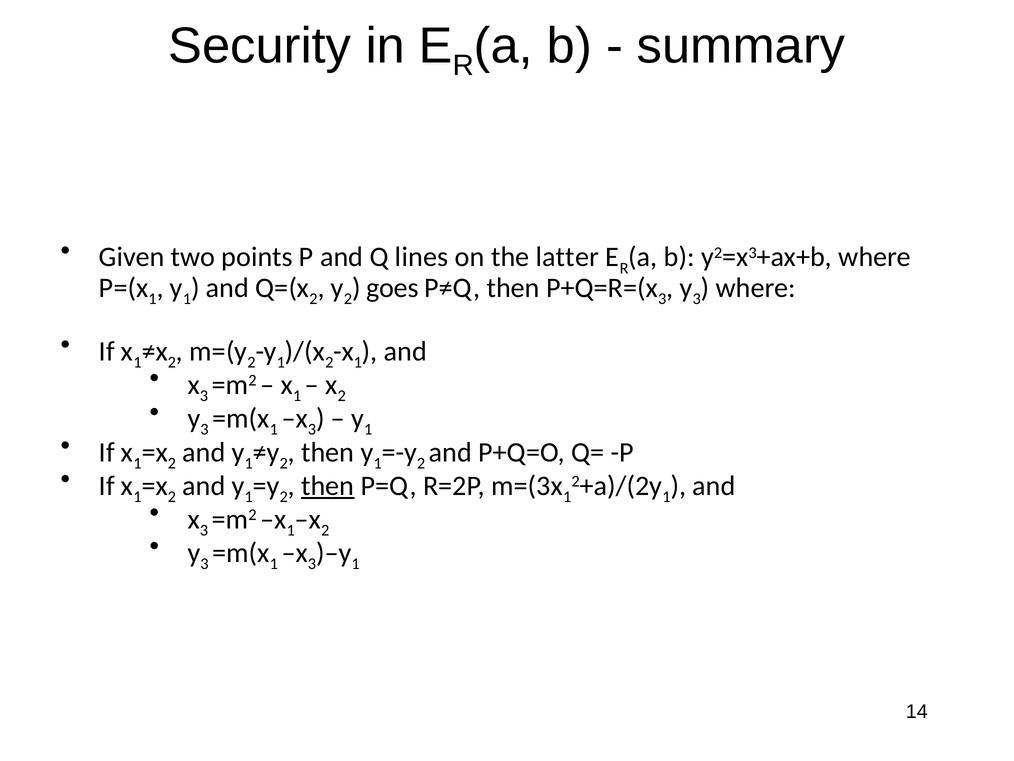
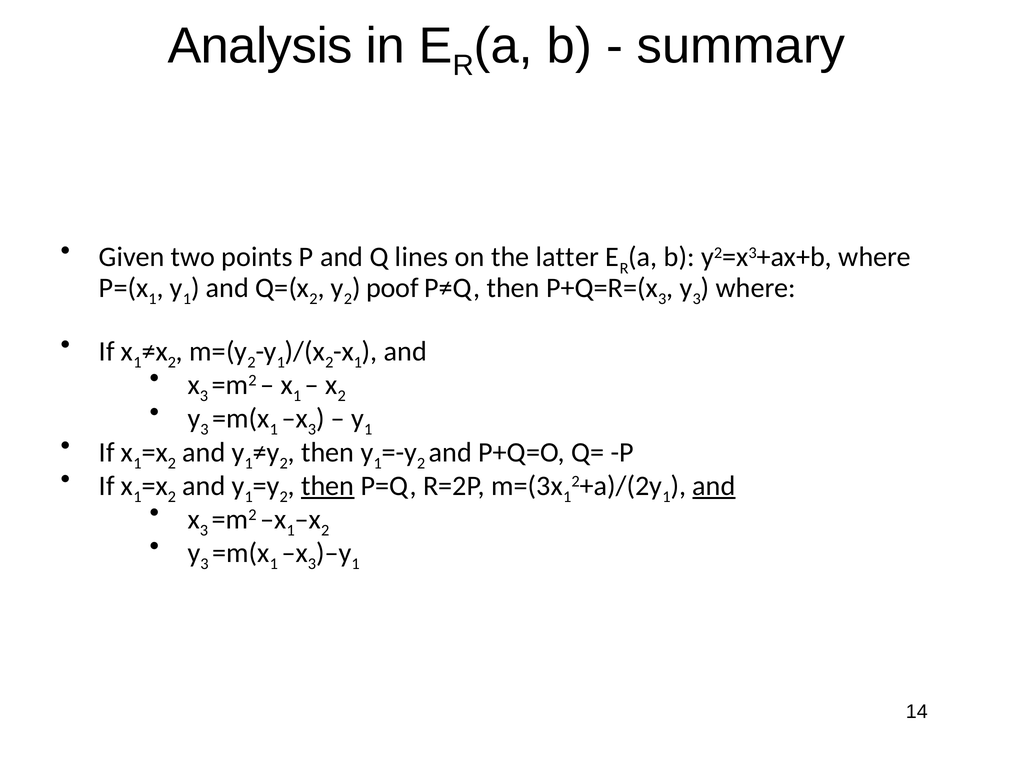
Security: Security -> Analysis
goes: goes -> poof
and at (714, 485) underline: none -> present
